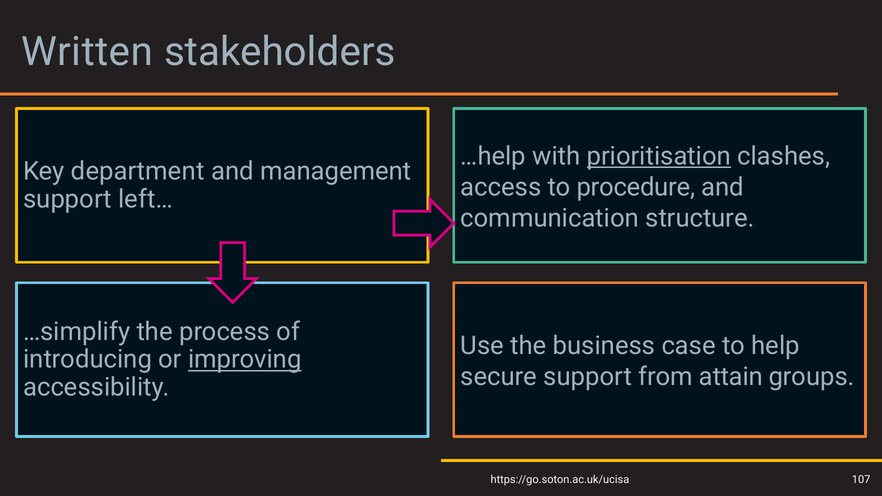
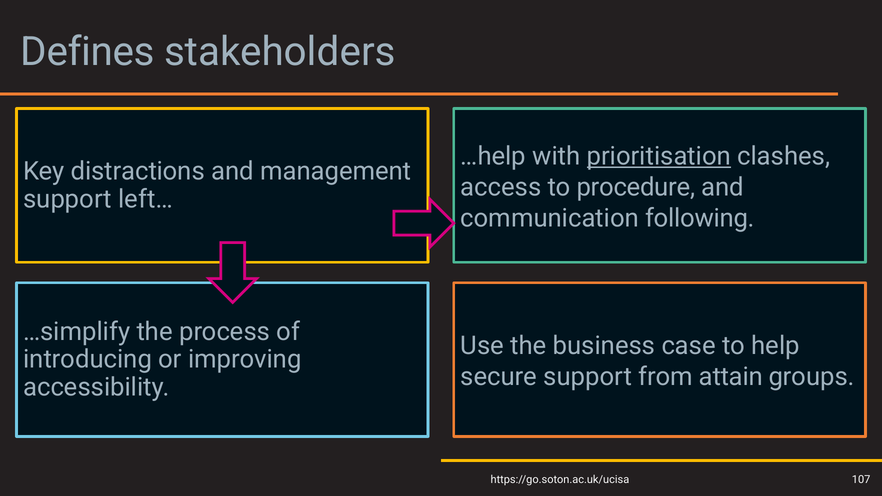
Written: Written -> Defines
department: department -> distractions
structure: structure -> following
improving underline: present -> none
